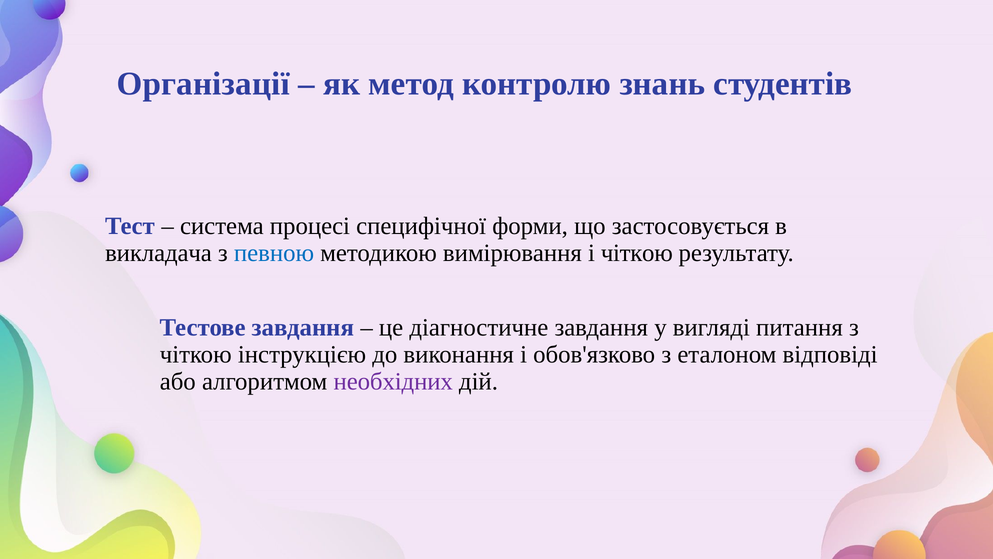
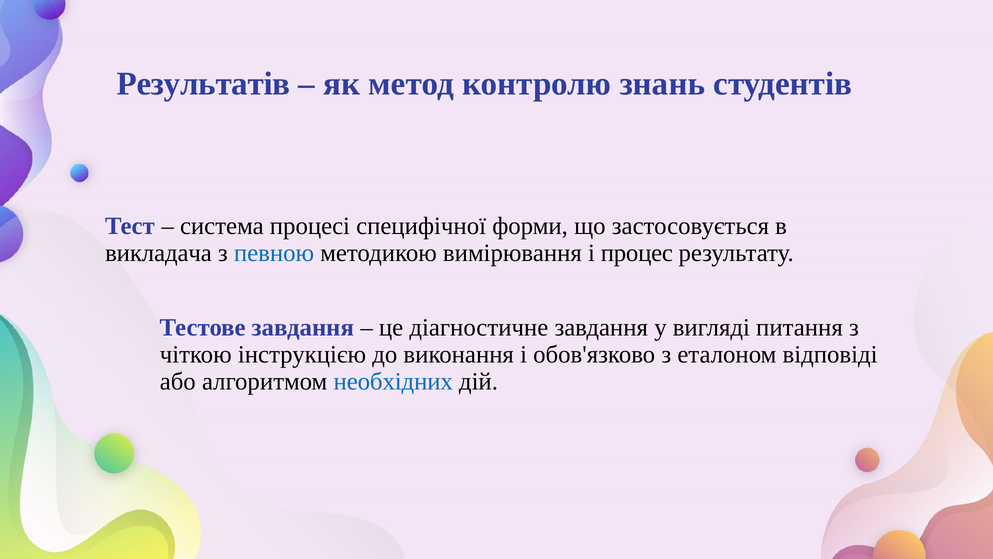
Організації: Організації -> Результатів
і чіткою: чіткою -> процес
необхідних colour: purple -> blue
